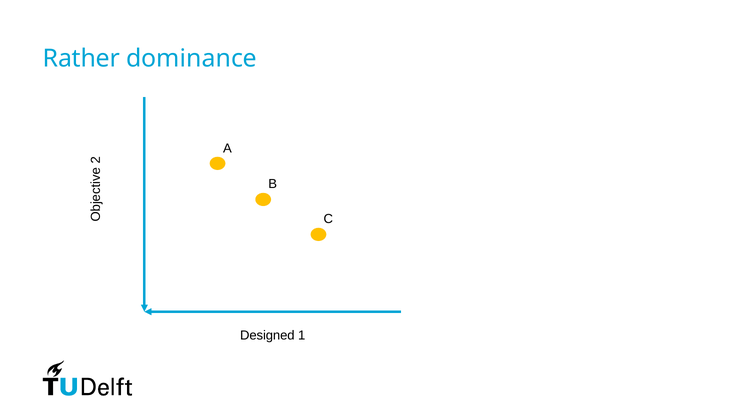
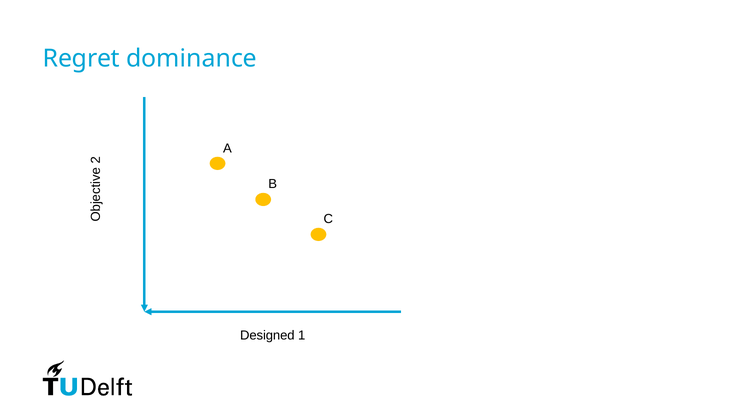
Rather: Rather -> Regret
